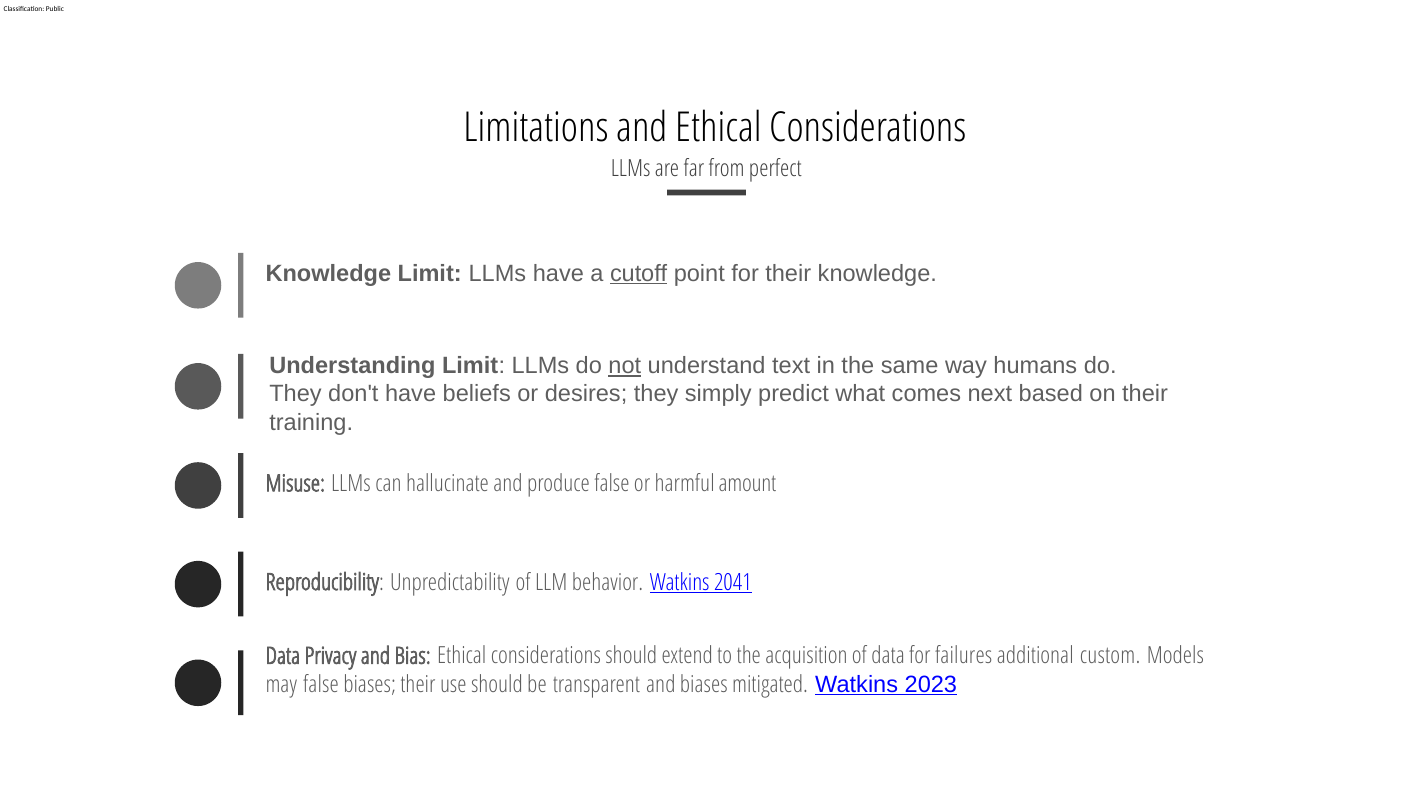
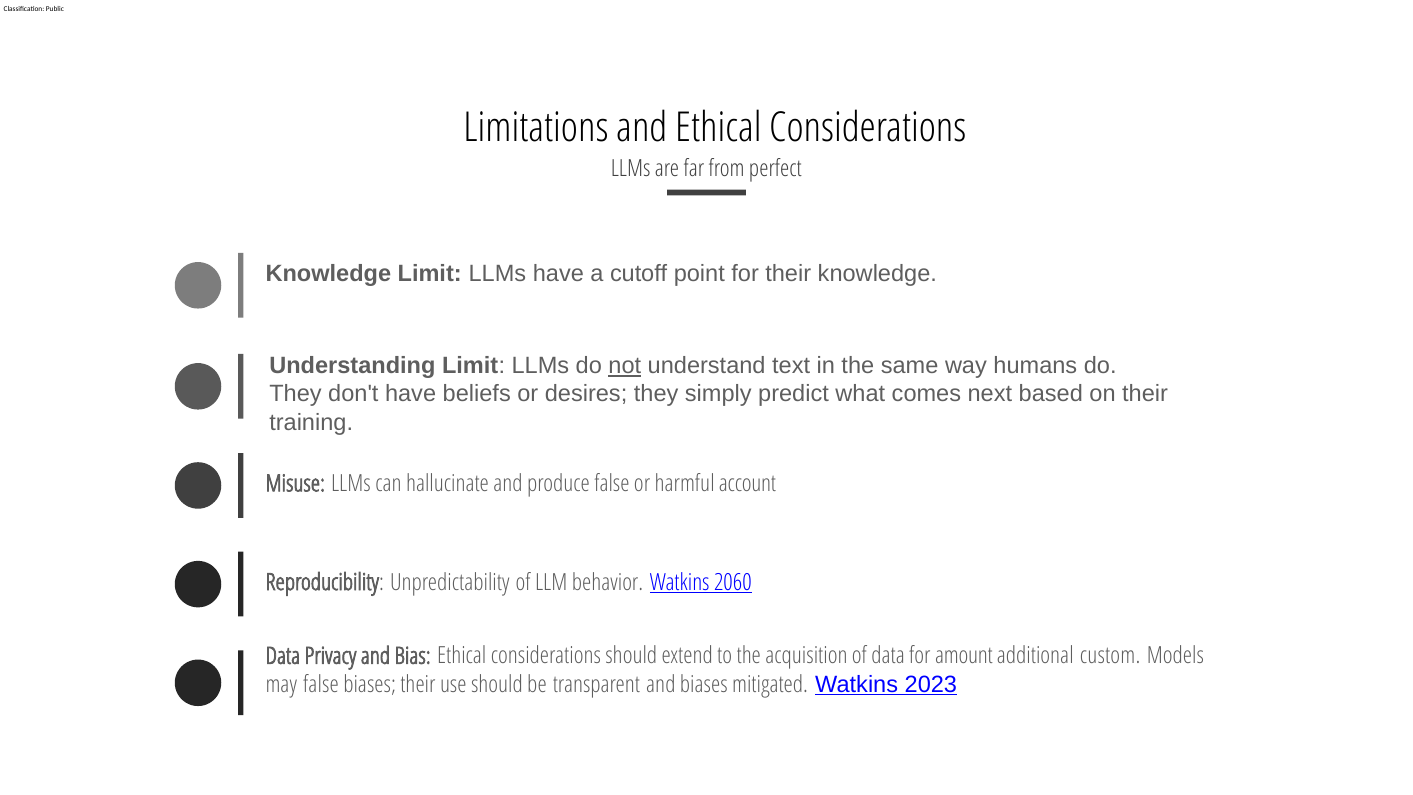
cutoff underline: present -> none
amount: amount -> account
2041: 2041 -> 2060
failures: failures -> amount
